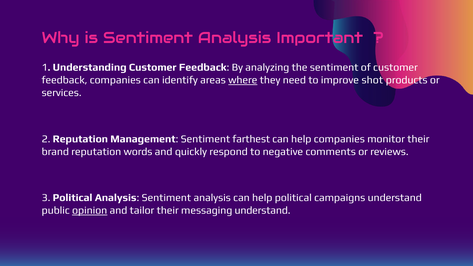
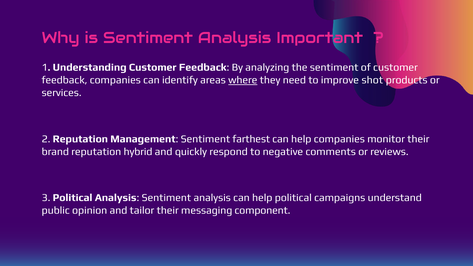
words: words -> hybrid
opinion underline: present -> none
messaging understand: understand -> component
